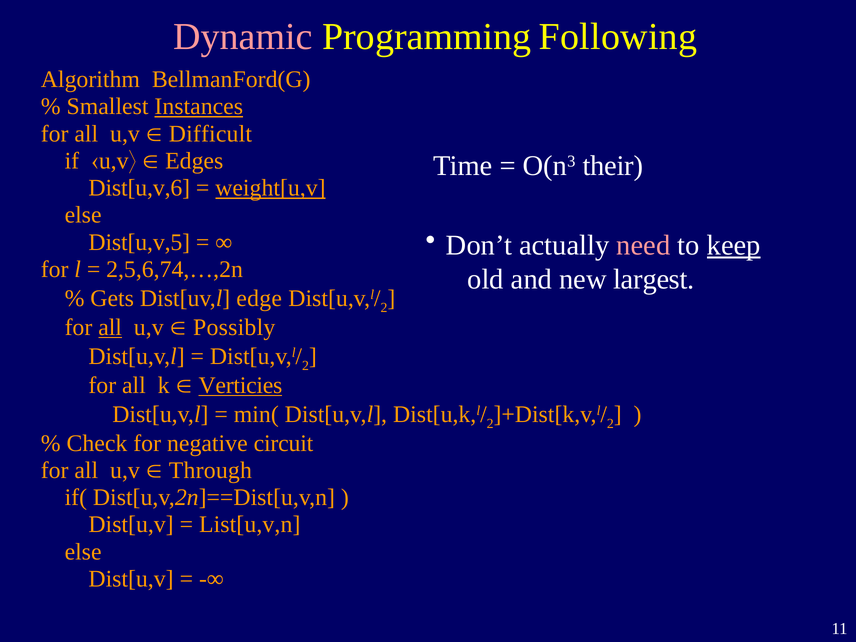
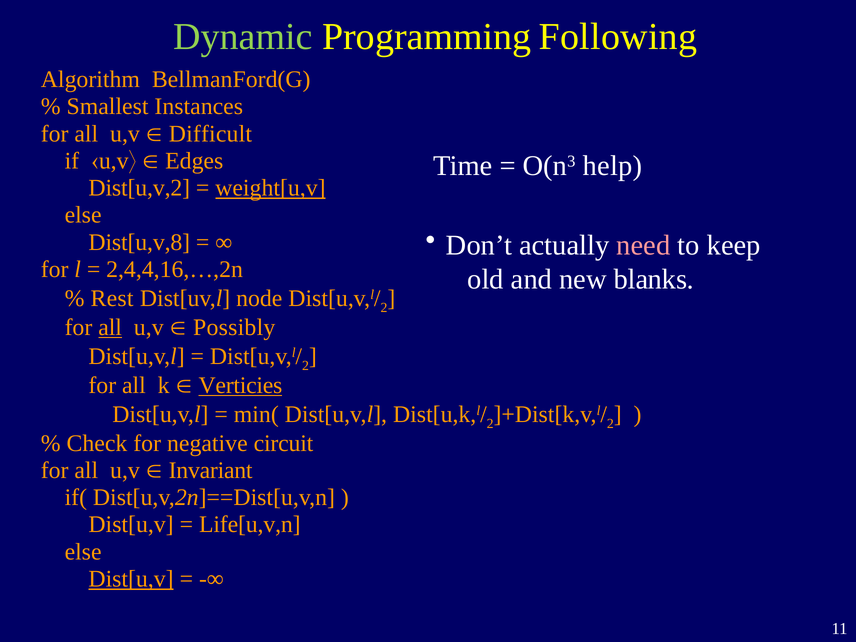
Dynamic colour: pink -> light green
Instances underline: present -> none
their: their -> help
Dist[u,v,6: Dist[u,v,6 -> Dist[u,v,2
keep underline: present -> none
Dist[u,v,5: Dist[u,v,5 -> Dist[u,v,8
2,5,6,74,…,2n: 2,5,6,74,…,2n -> 2,4,4,16,…,2n
largest: largest -> blanks
Gets: Gets -> Rest
edge: edge -> node
Through: Through -> Invariant
List[u,v,n: List[u,v,n -> Life[u,v,n
Dist[u,v at (131, 579) underline: none -> present
